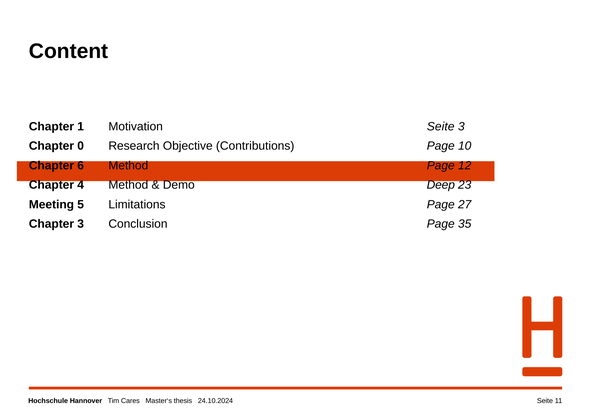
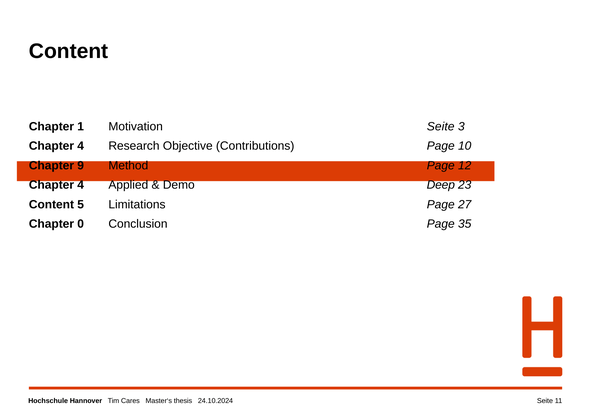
0 at (81, 146): 0 -> 4
6: 6 -> 9
Method at (128, 185): Method -> Applied
Meeting at (51, 204): Meeting -> Content
Chapter 3: 3 -> 0
